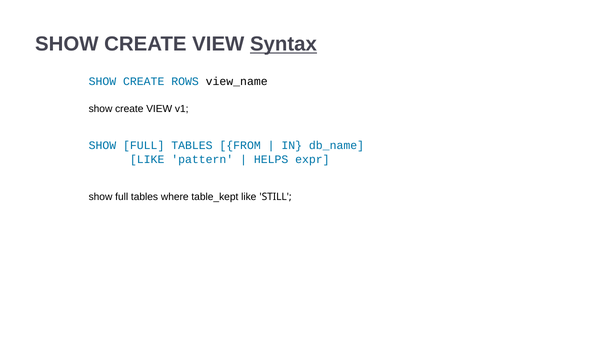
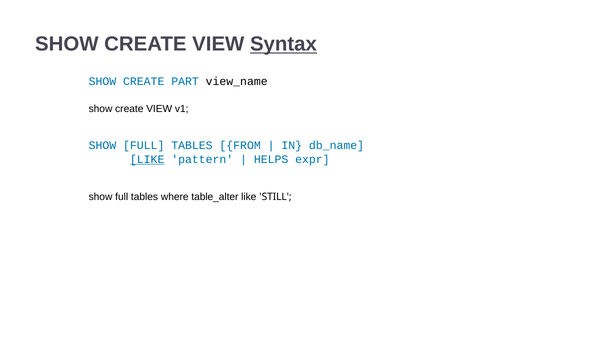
ROWS: ROWS -> PART
LIKE at (147, 160) underline: none -> present
table_kept: table_kept -> table_alter
